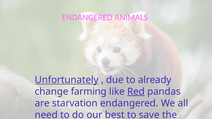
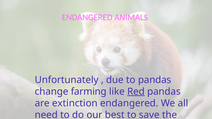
Unfortunately underline: present -> none
to already: already -> pandas
starvation: starvation -> extinction
